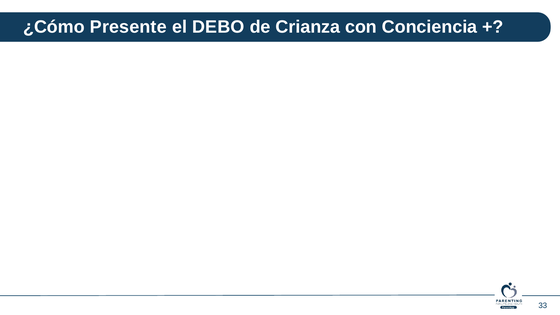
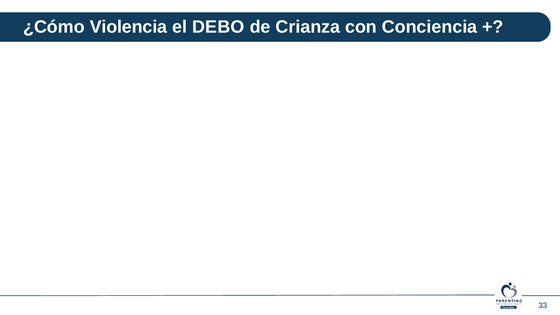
Presente: Presente -> Violencia
